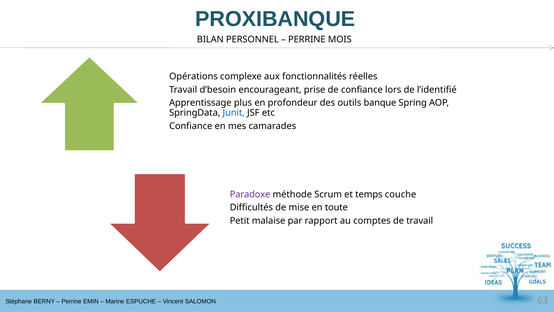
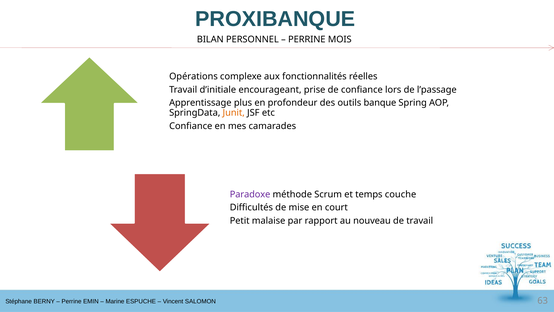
d’besoin: d’besoin -> d’initiale
l’identifié: l’identifié -> l’passage
Junit colour: blue -> orange
toute: toute -> court
comptes: comptes -> nouveau
